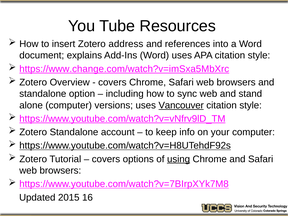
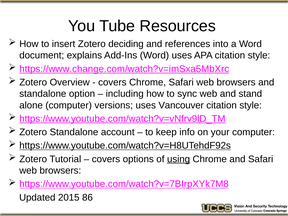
address: address -> deciding
Vancouver underline: present -> none
16: 16 -> 86
